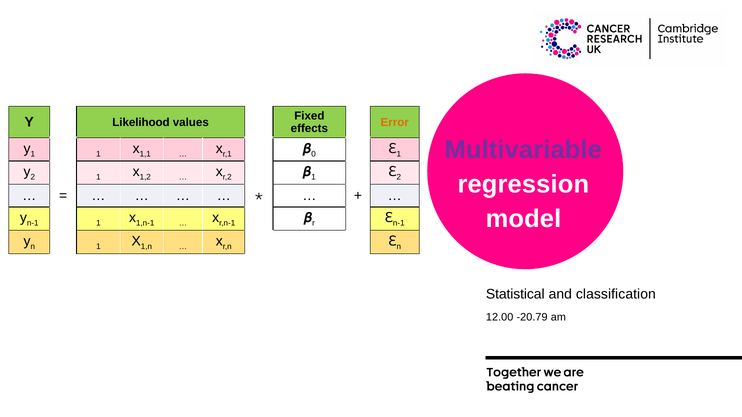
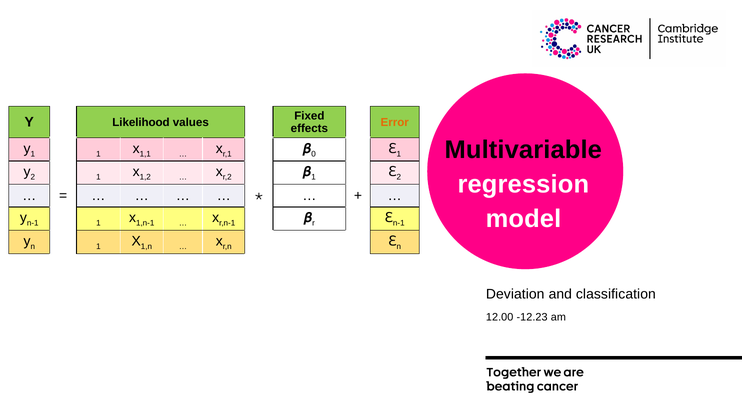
Multivariable colour: purple -> black
Statistical: Statistical -> Deviation
-20.79: -20.79 -> -12.23
